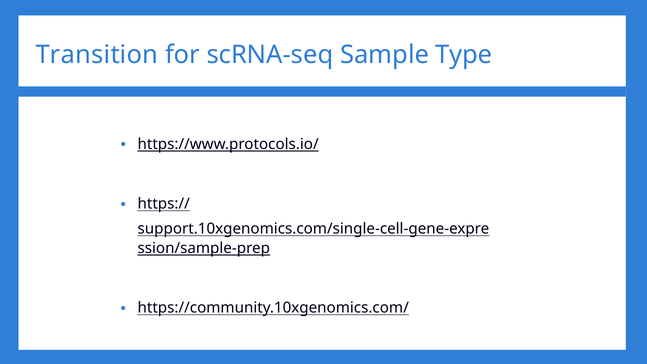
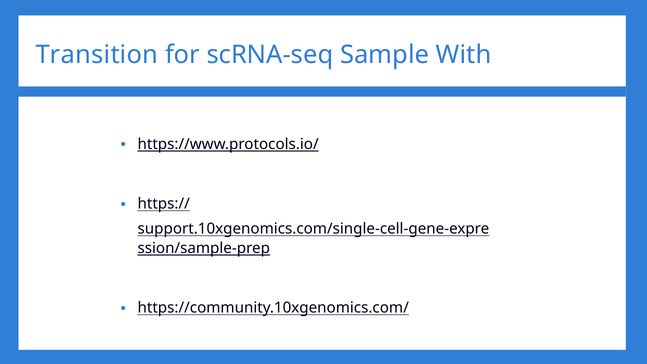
Type: Type -> With
